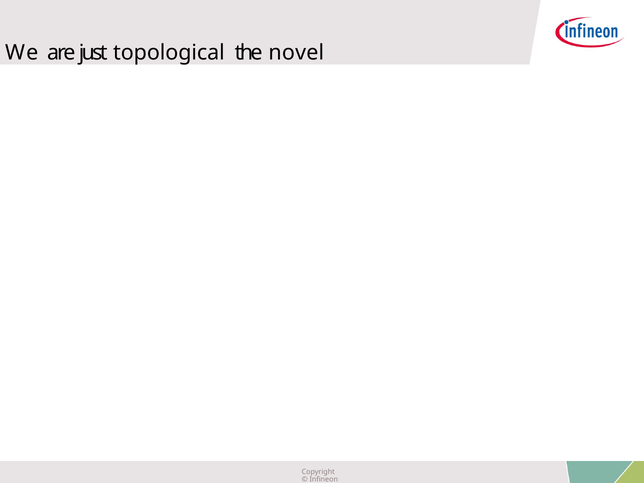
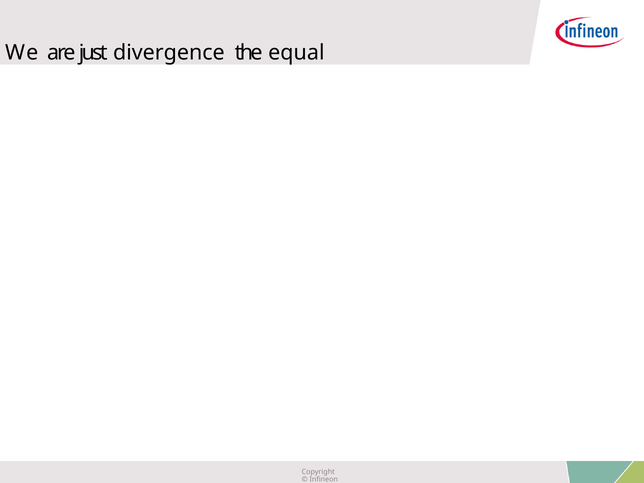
topological: topological -> divergence
novel: novel -> equal
